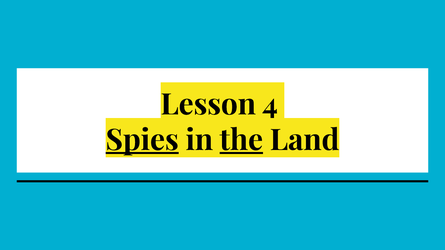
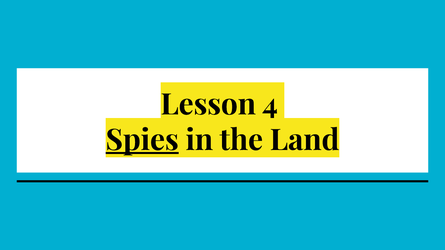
the underline: present -> none
